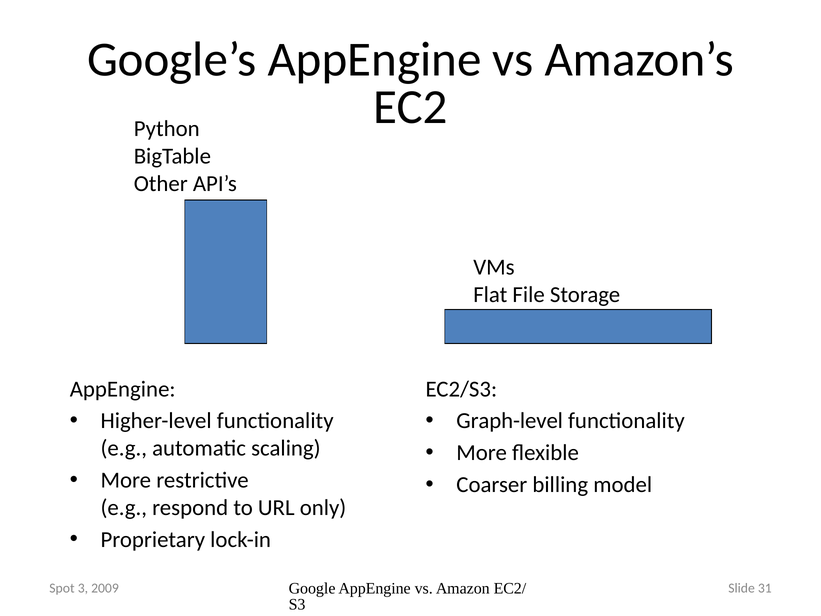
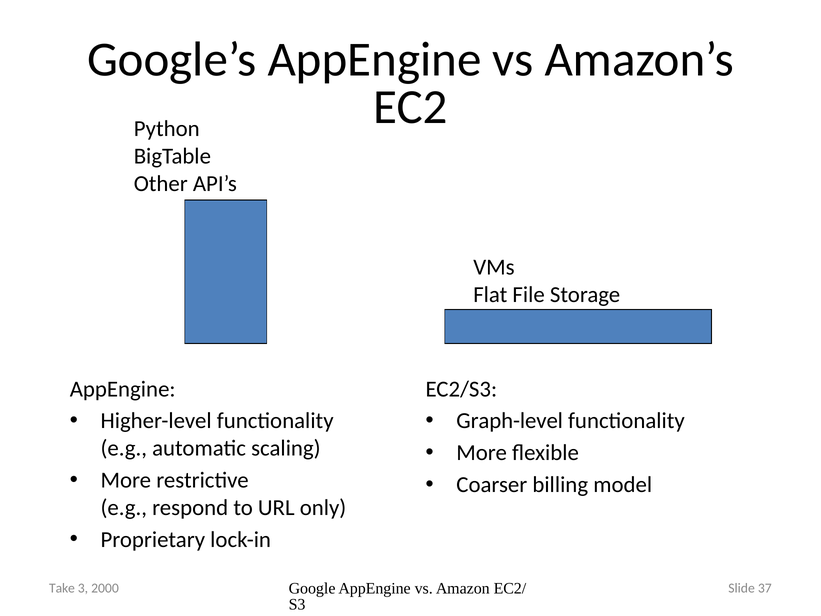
Spot: Spot -> Take
2009: 2009 -> 2000
31: 31 -> 37
